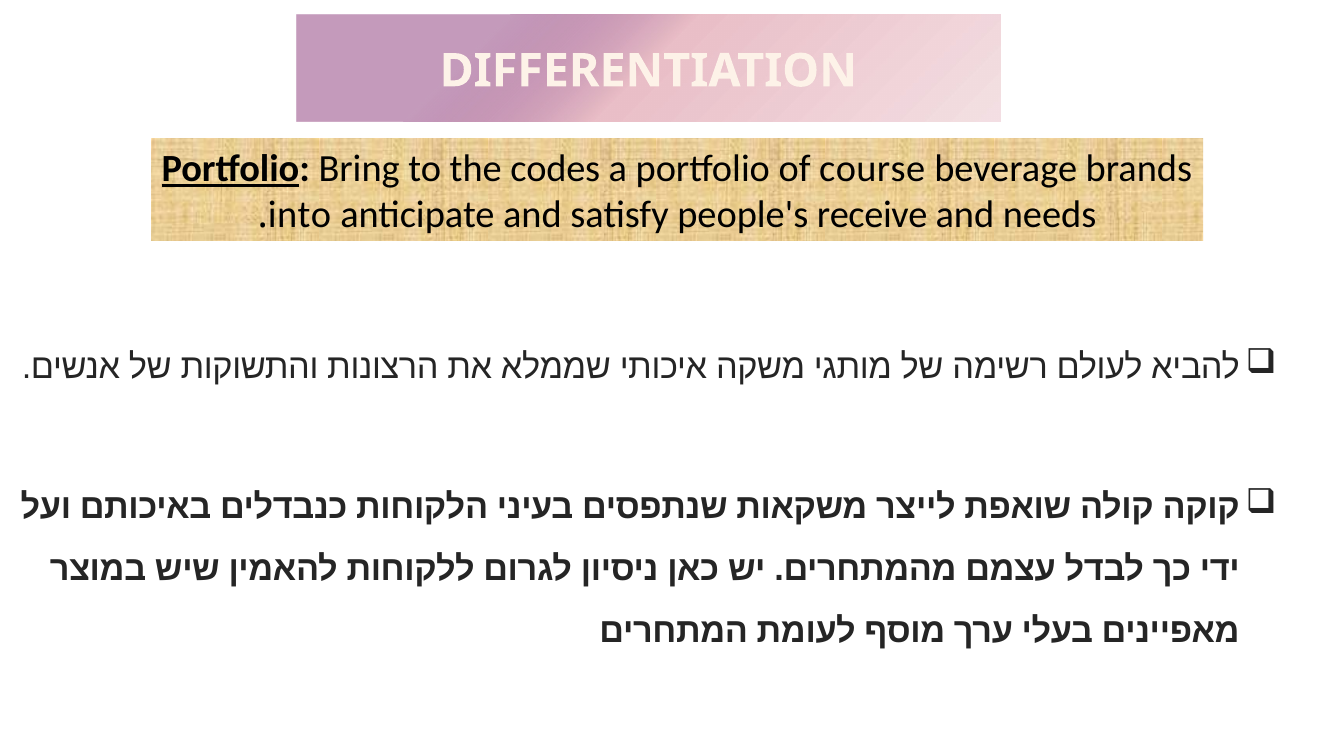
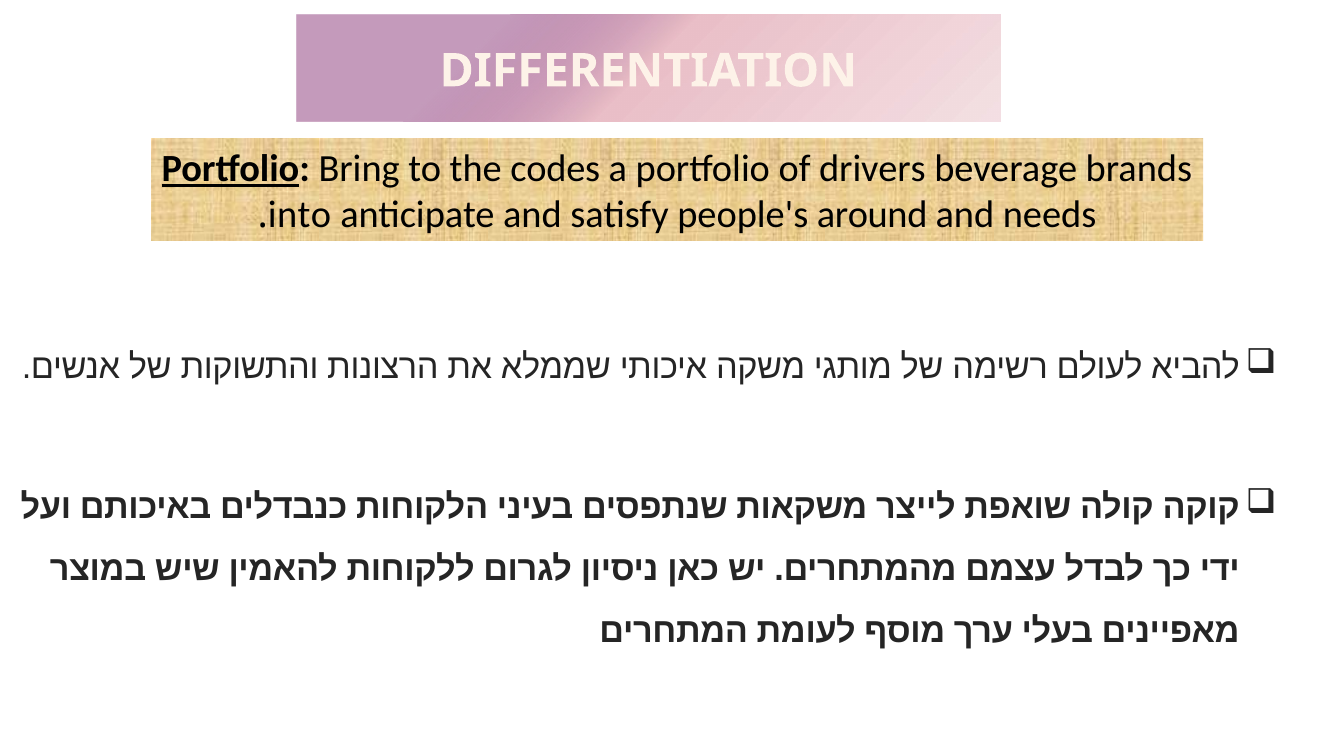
course: course -> drivers
receive: receive -> around
